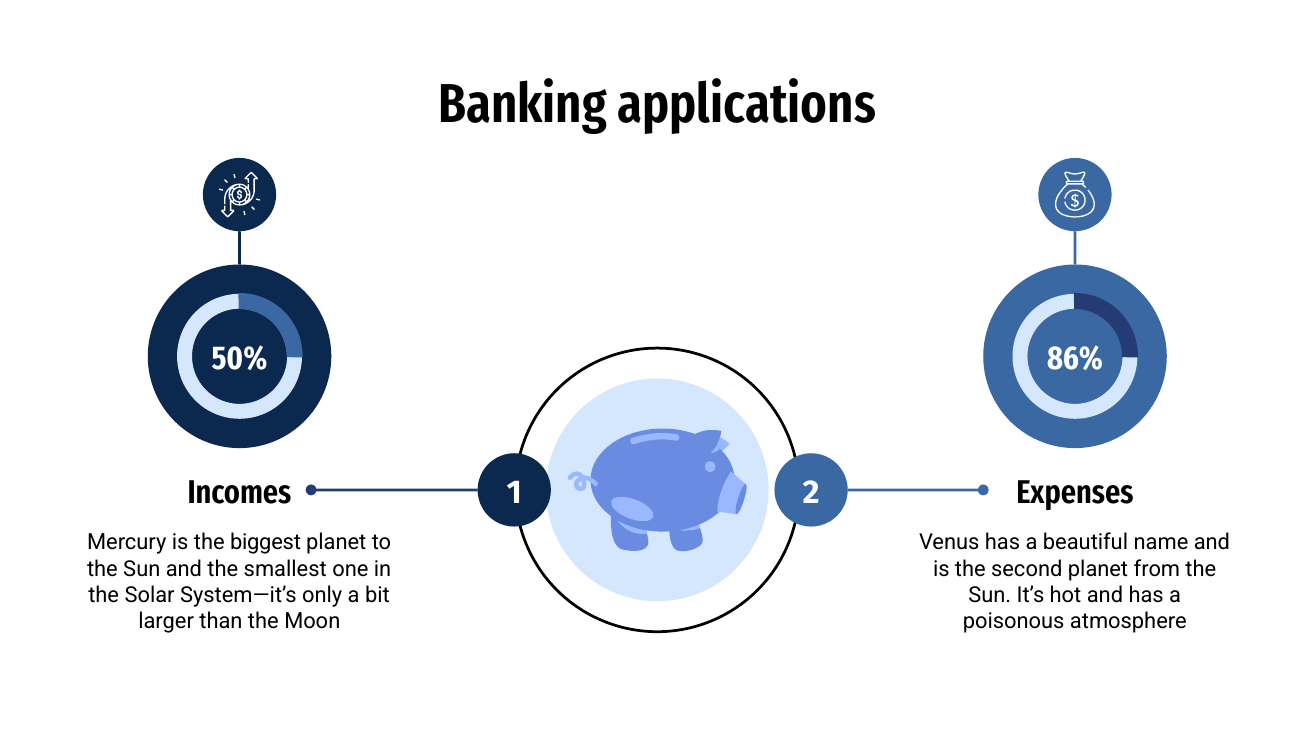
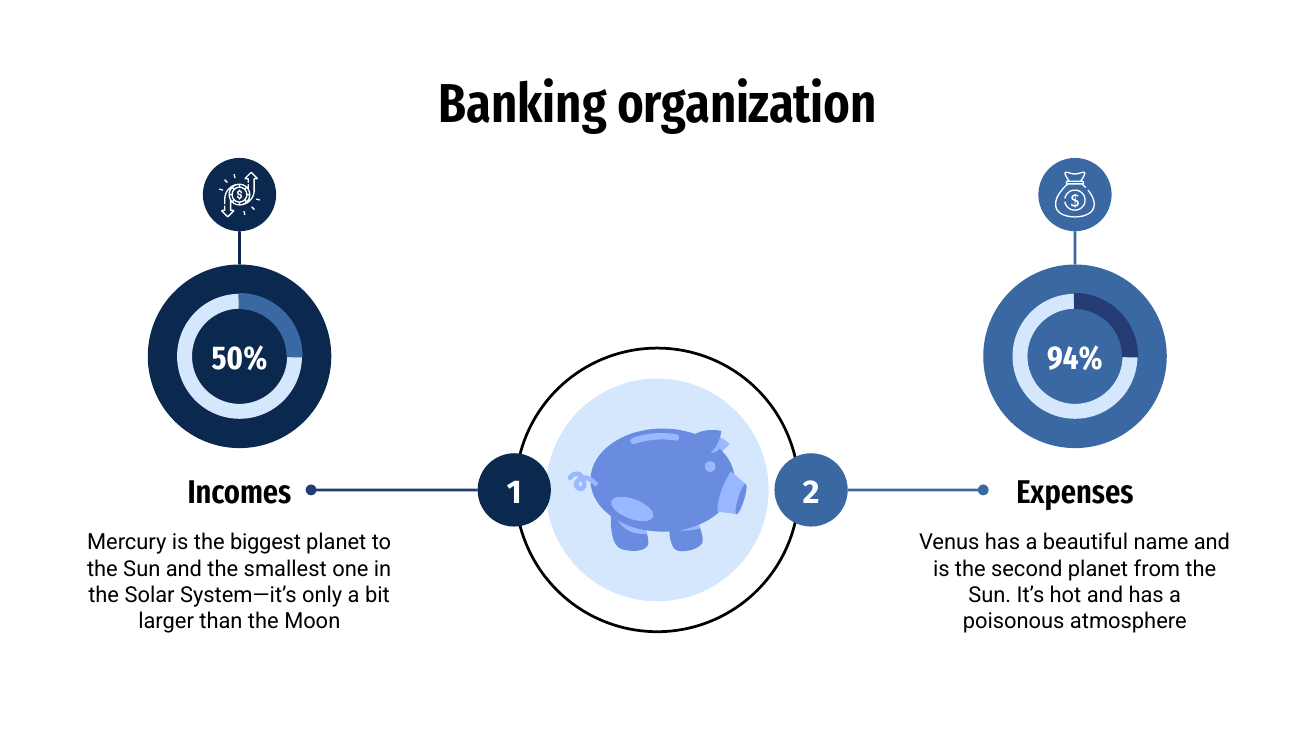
applications: applications -> organization
86%: 86% -> 94%
